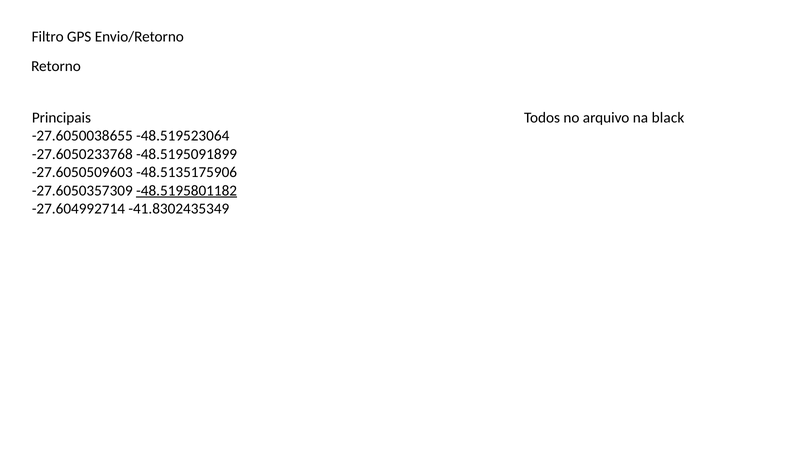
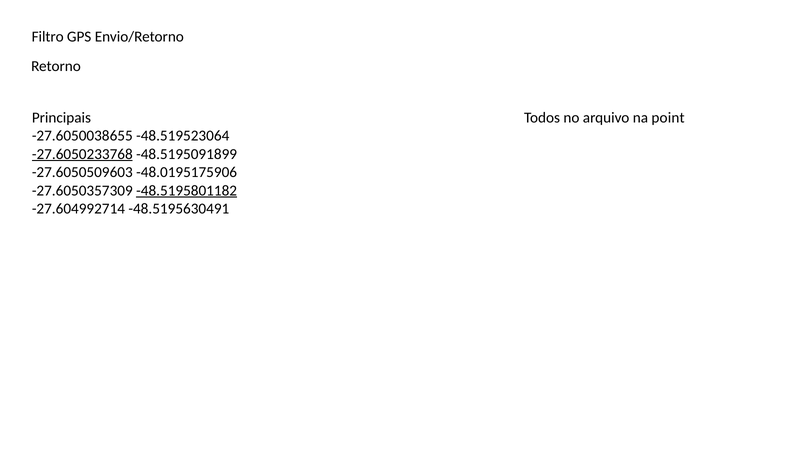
black: black -> point
-27.6050233768 underline: none -> present
-48.5135175906: -48.5135175906 -> -48.0195175906
-41.8302435349: -41.8302435349 -> -48.5195630491
